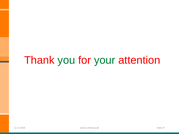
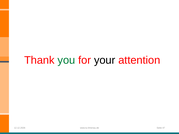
your colour: green -> black
